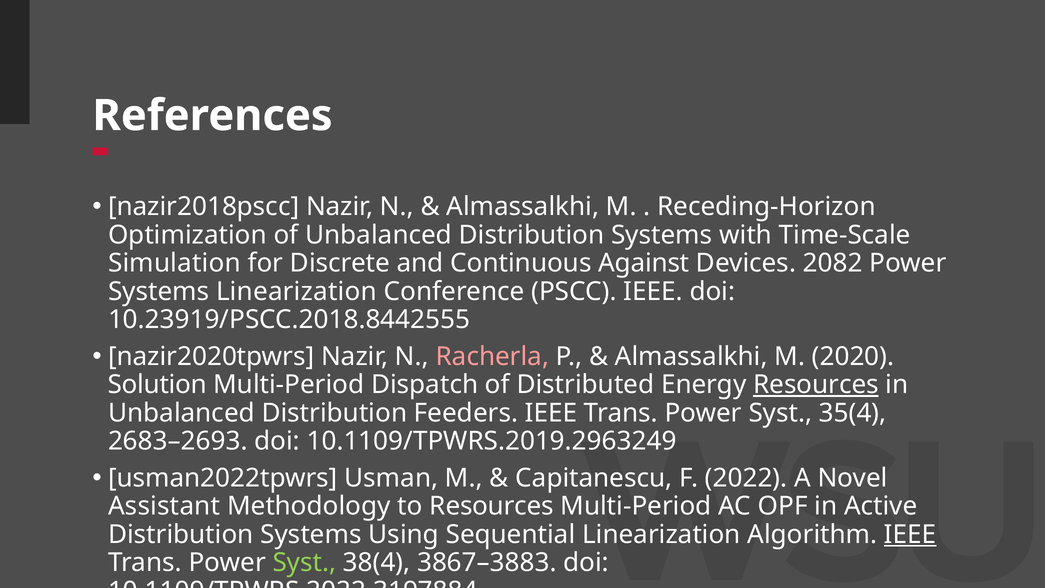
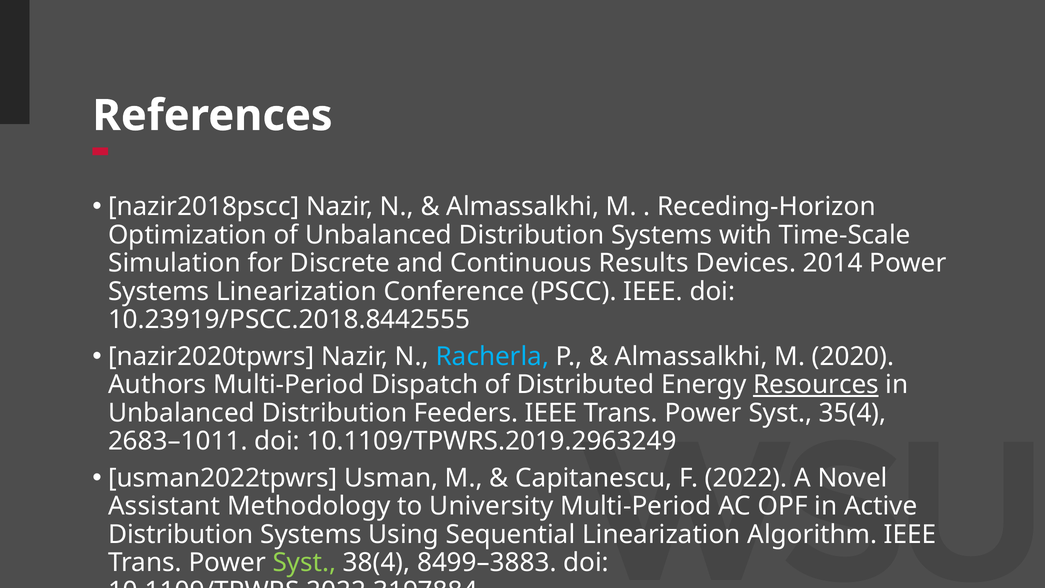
Against: Against -> Results
2082: 2082 -> 2014
Racherla colour: pink -> light blue
Solution: Solution -> Authors
2683–2693: 2683–2693 -> 2683–1011
to Resources: Resources -> University
IEEE at (910, 534) underline: present -> none
3867–3883: 3867–3883 -> 8499–3883
